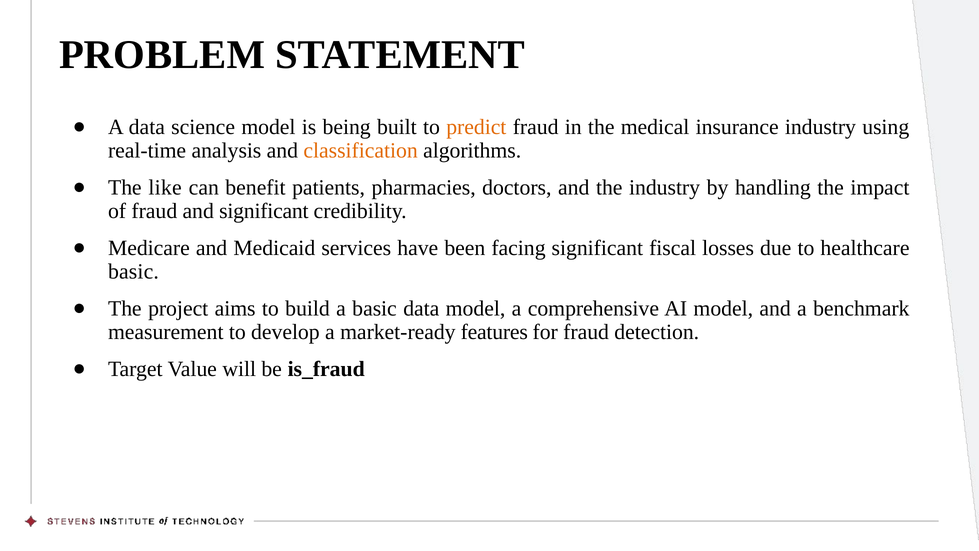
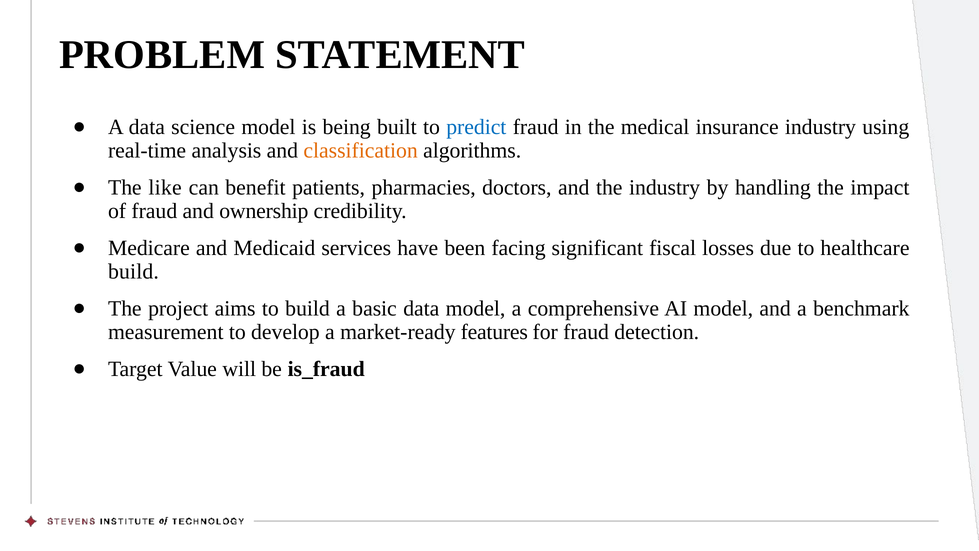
predict colour: orange -> blue
and significant: significant -> ownership
basic at (133, 271): basic -> build
